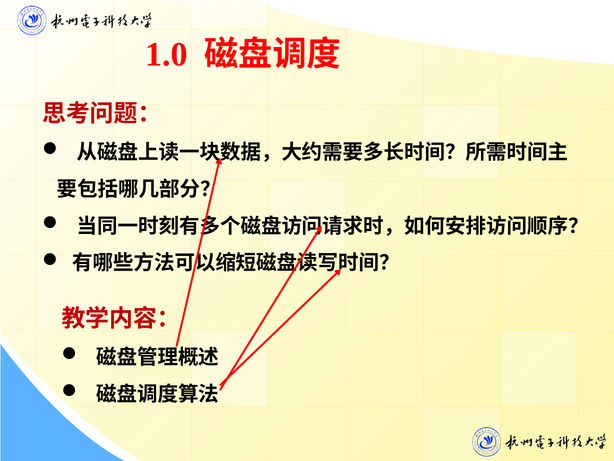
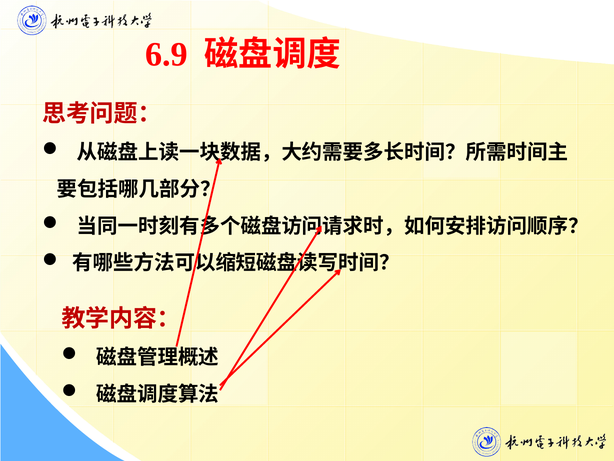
1.0: 1.0 -> 6.9
